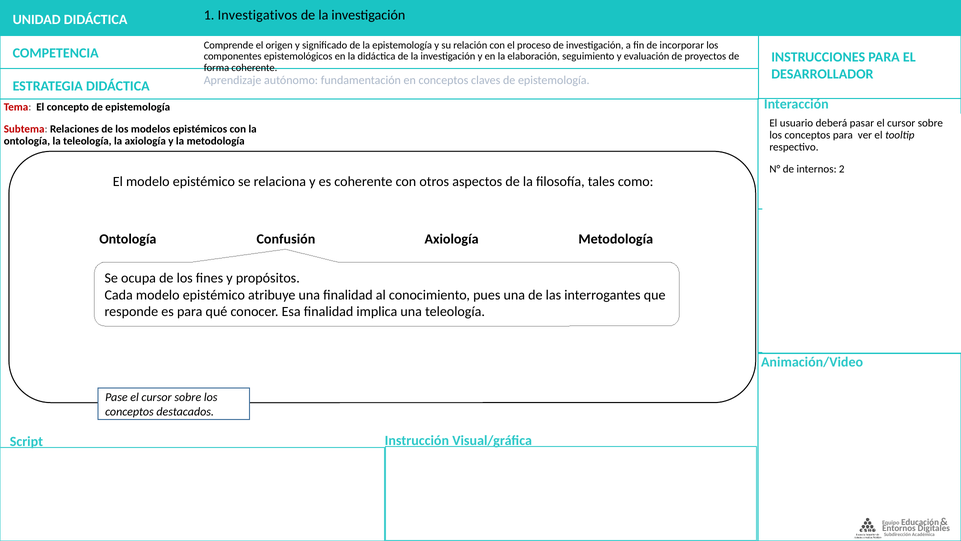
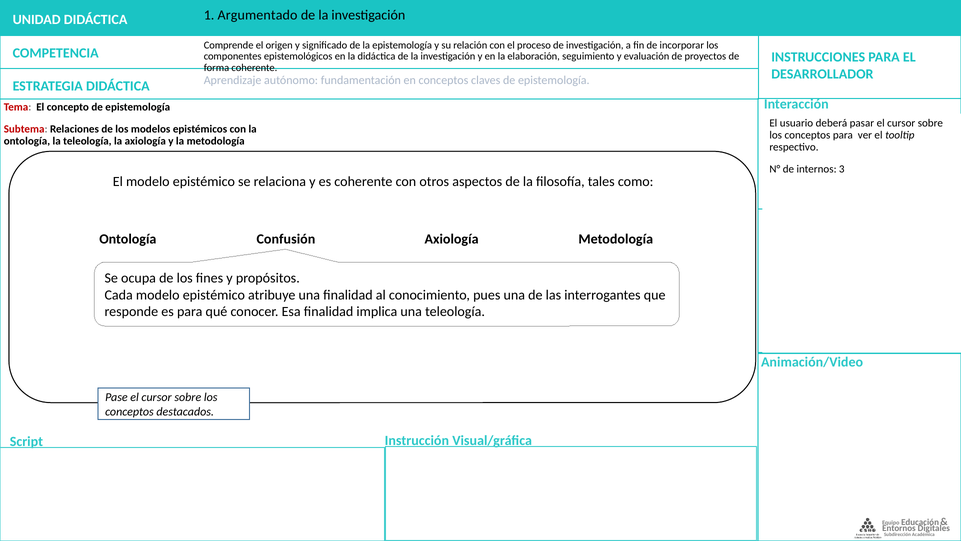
Investigativos: Investigativos -> Argumentado
2: 2 -> 3
